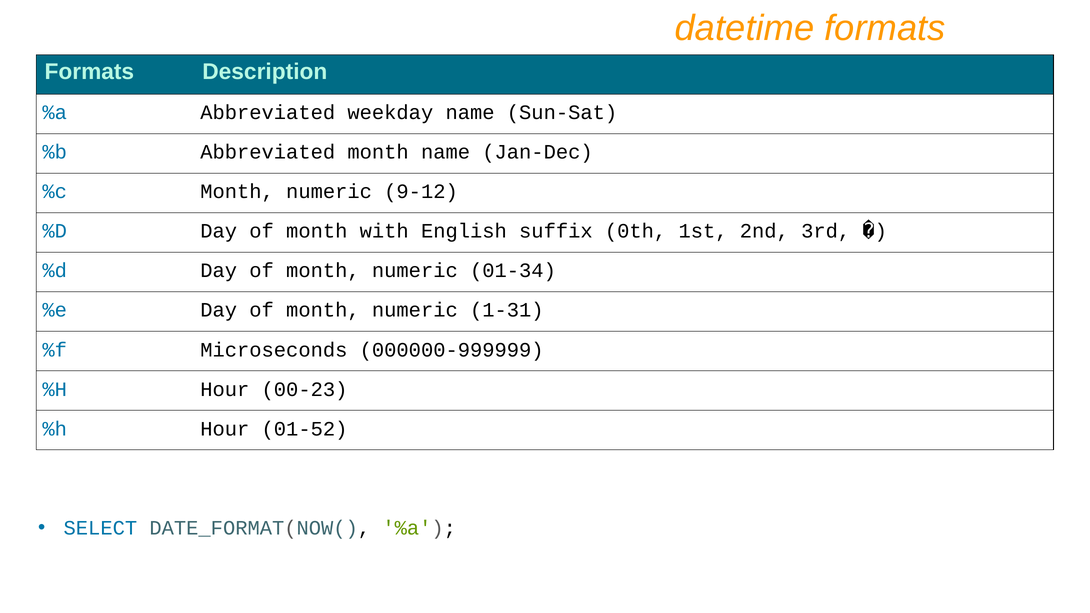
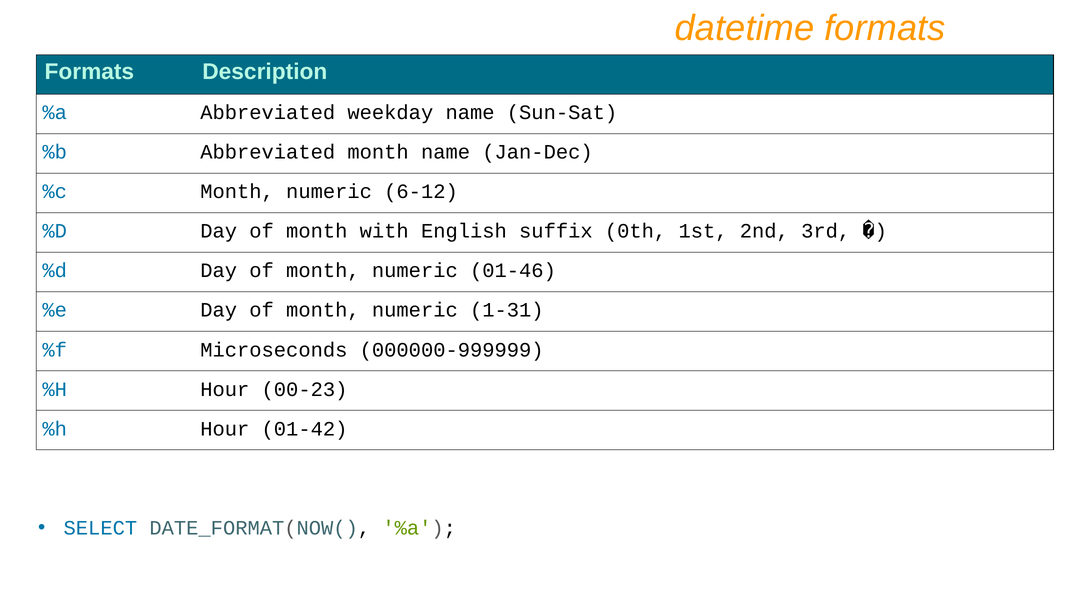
9-12: 9-12 -> 6-12
01-34: 01-34 -> 01-46
01-52: 01-52 -> 01-42
